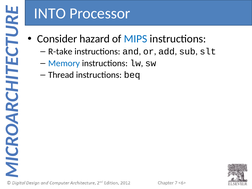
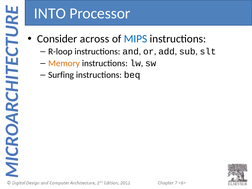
hazard: hazard -> across
R-take: R-take -> R-loop
Memory colour: blue -> orange
Thread: Thread -> Surfing
